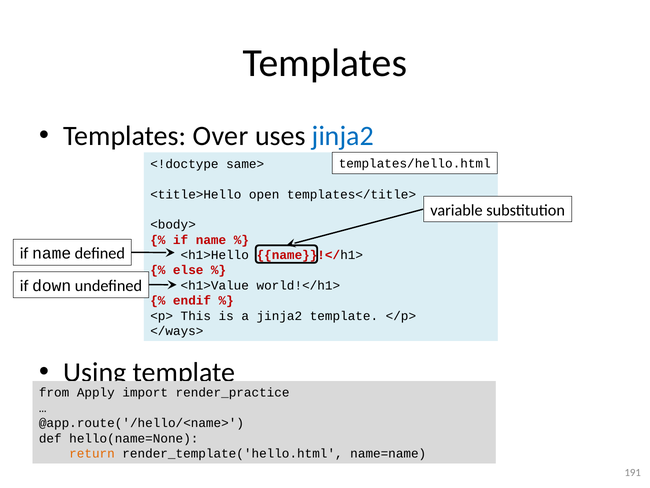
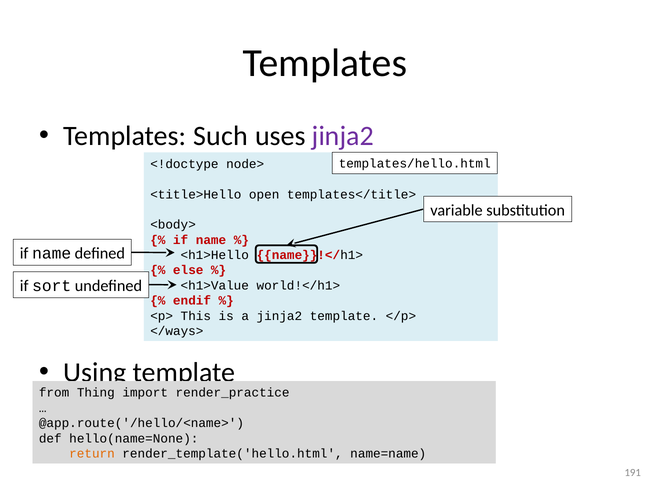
Over: Over -> Such
jinja2 at (343, 136) colour: blue -> purple
same>: same> -> node>
down: down -> sort
Apply: Apply -> Thing
